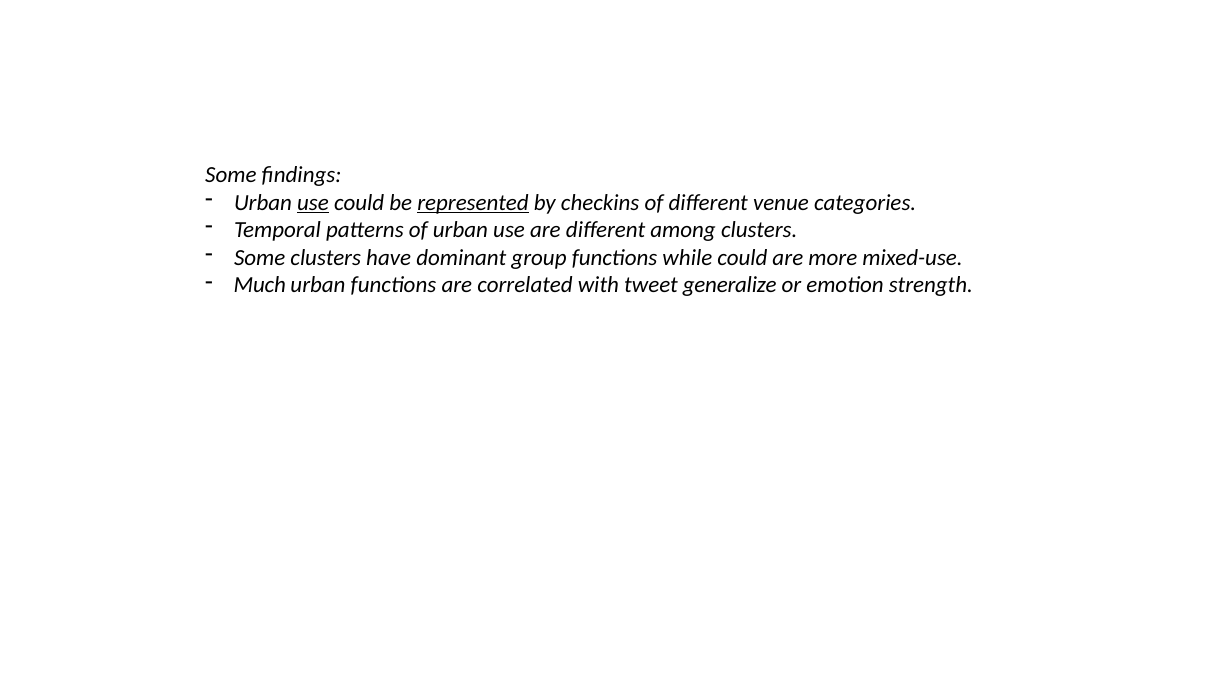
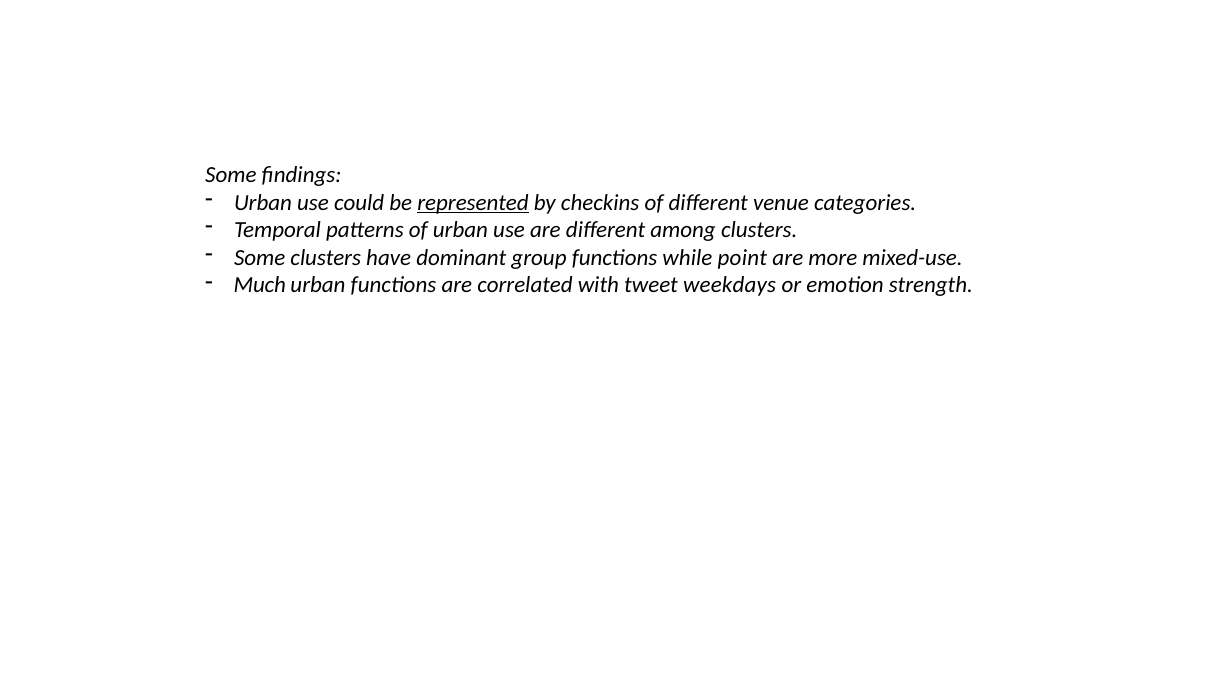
use at (313, 203) underline: present -> none
while could: could -> point
generalize: generalize -> weekdays
